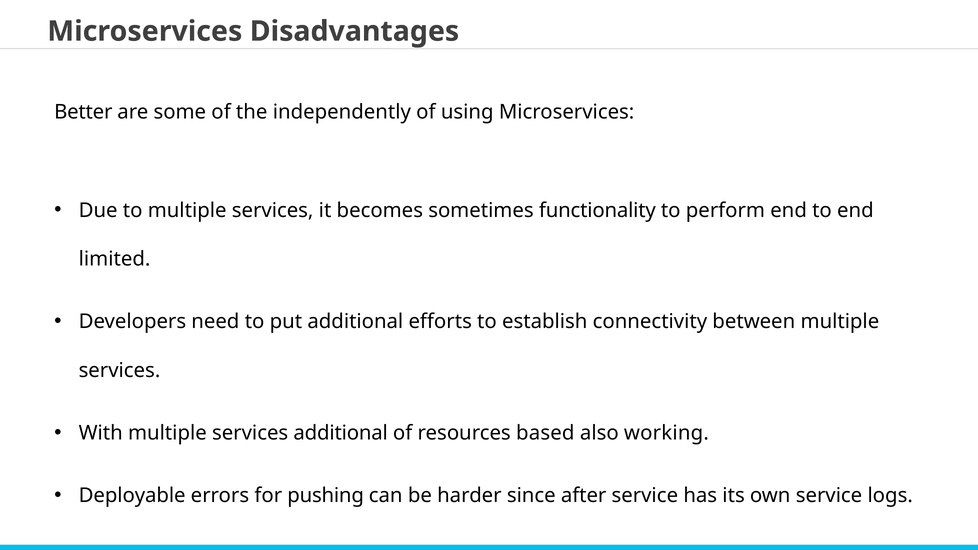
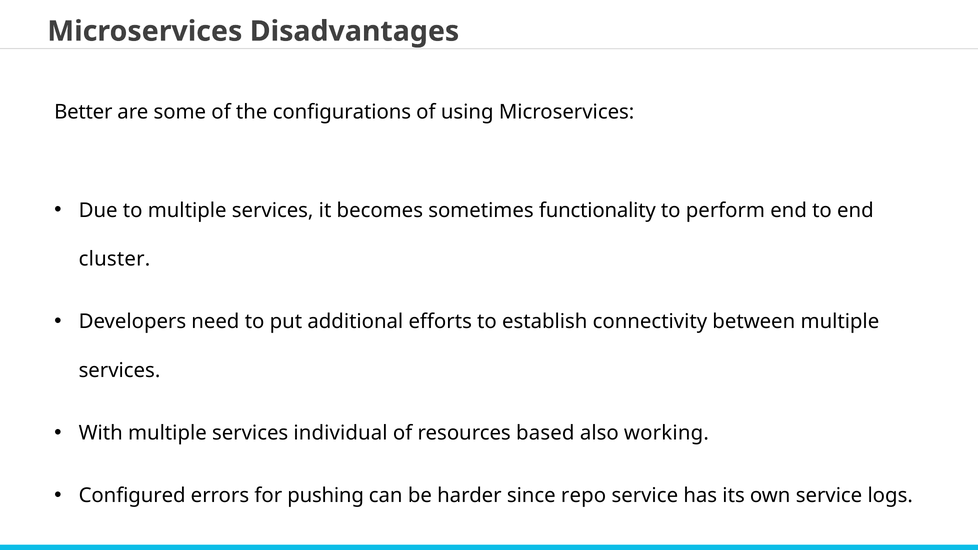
independently: independently -> configurations
limited: limited -> cluster
services additional: additional -> individual
Deployable: Deployable -> Configured
after: after -> repo
